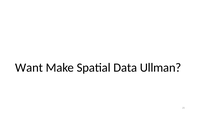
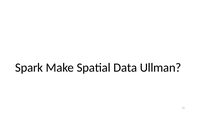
Want: Want -> Spark
